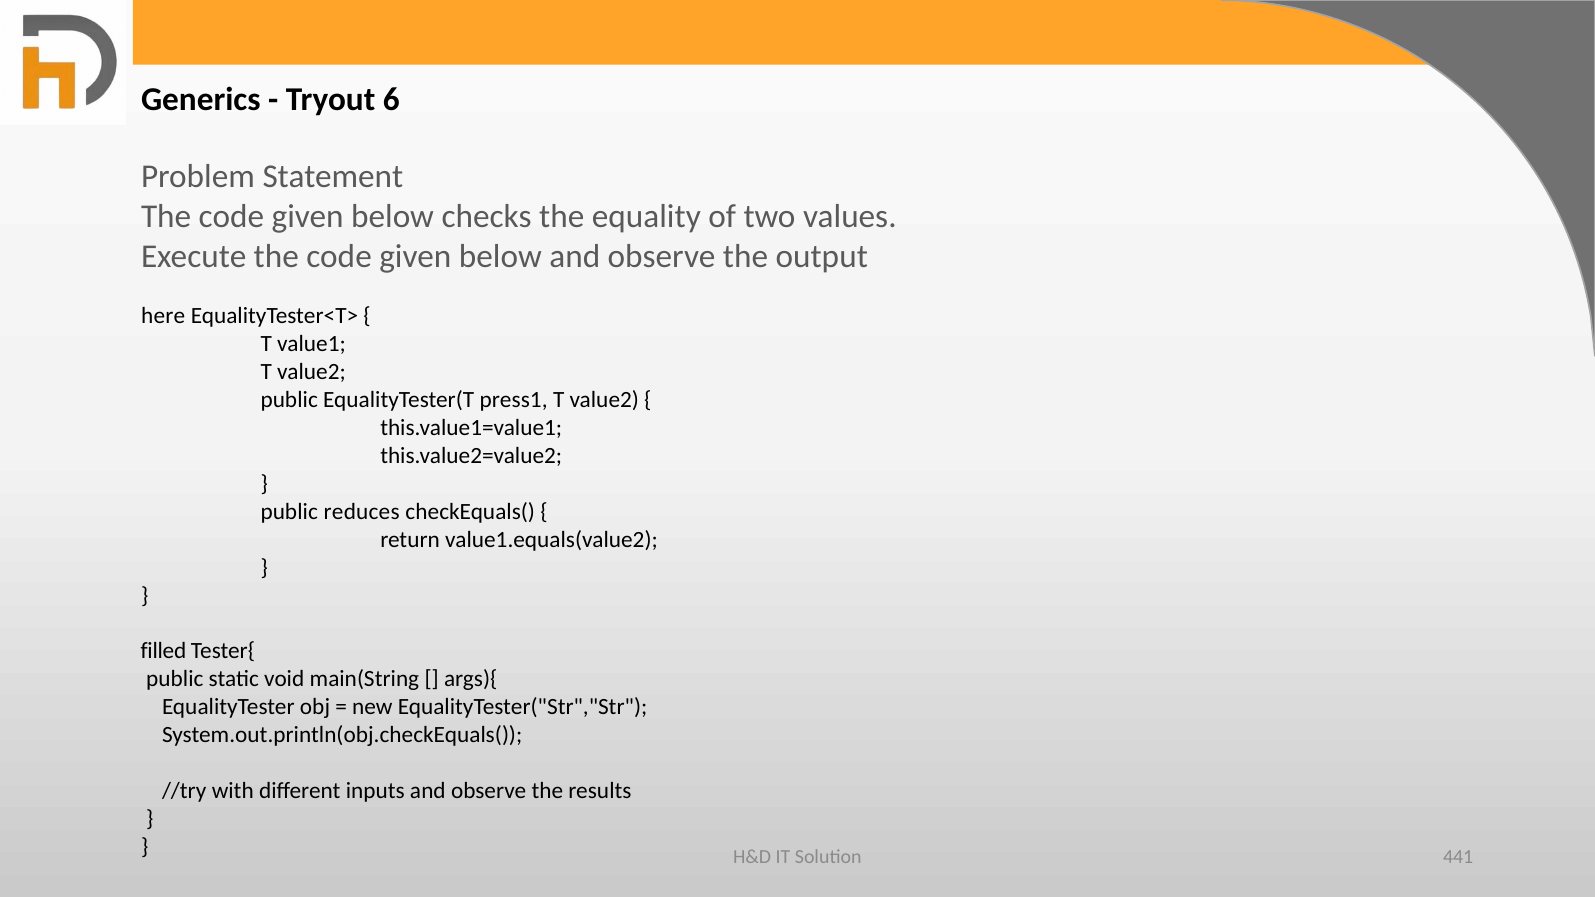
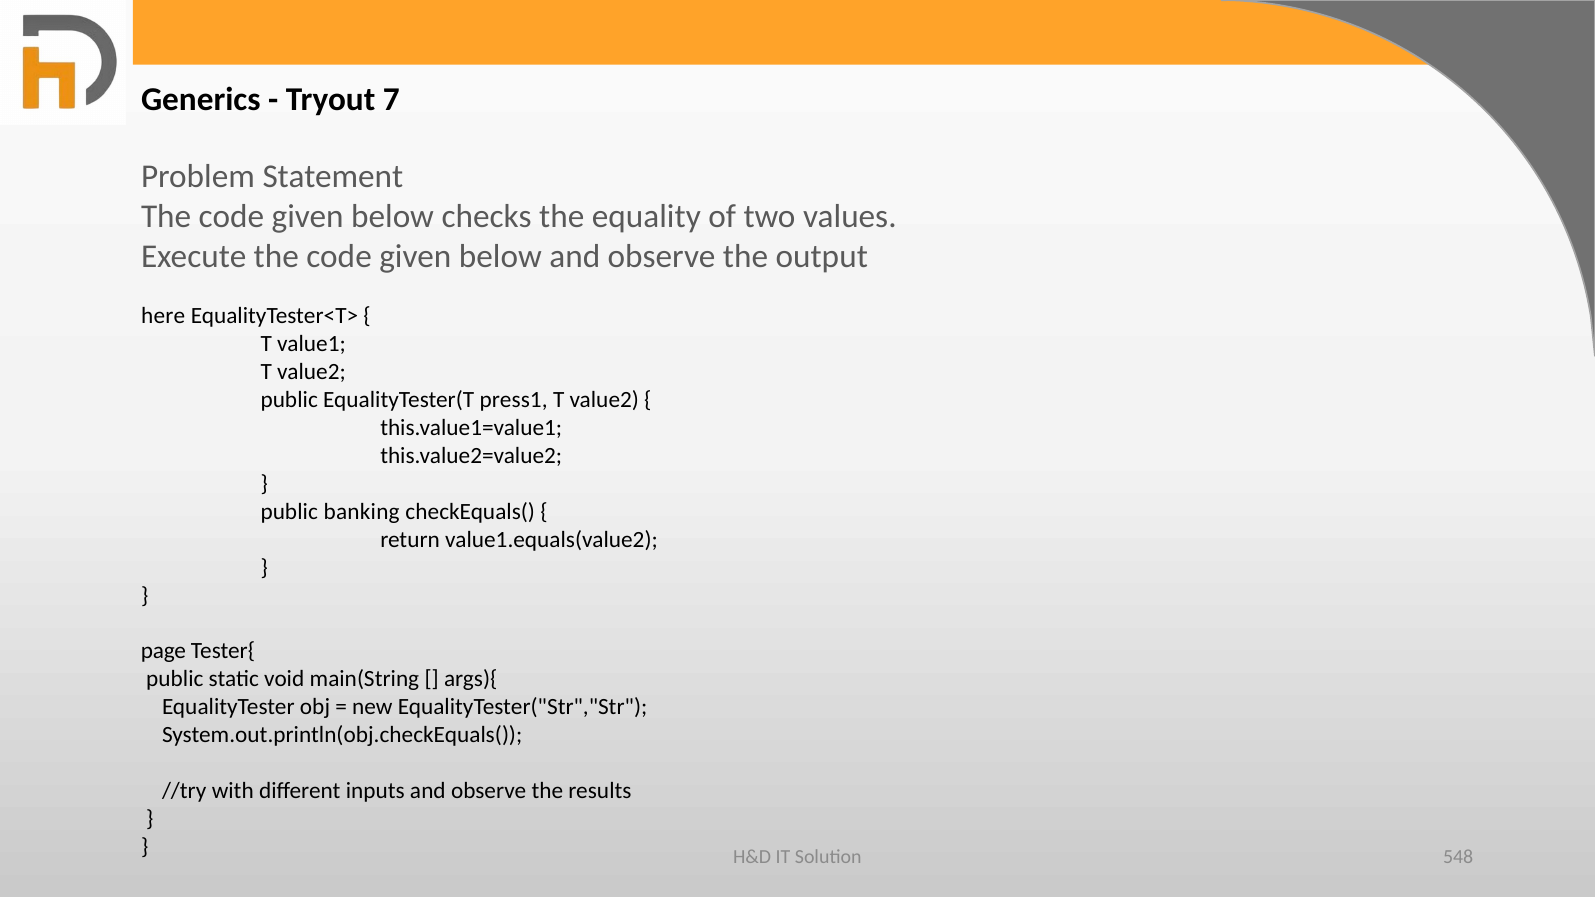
6: 6 -> 7
reduces: reduces -> banking
filled: filled -> page
441: 441 -> 548
